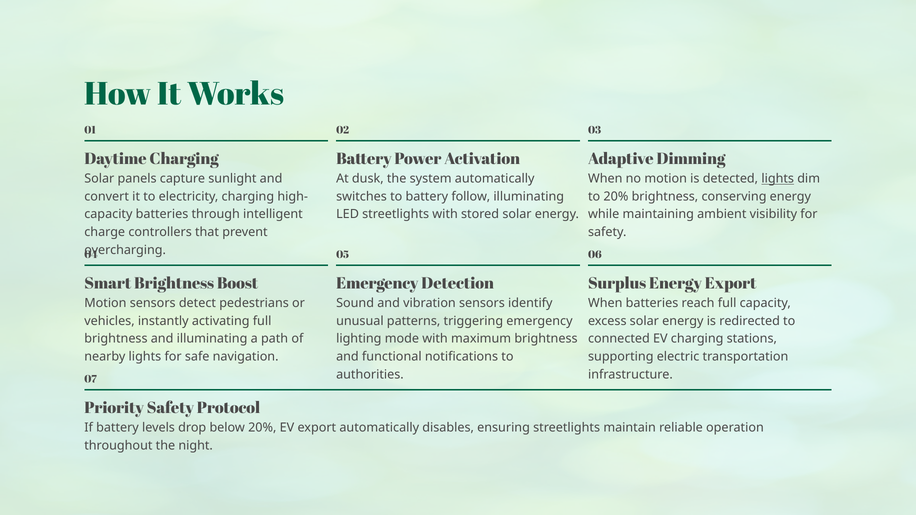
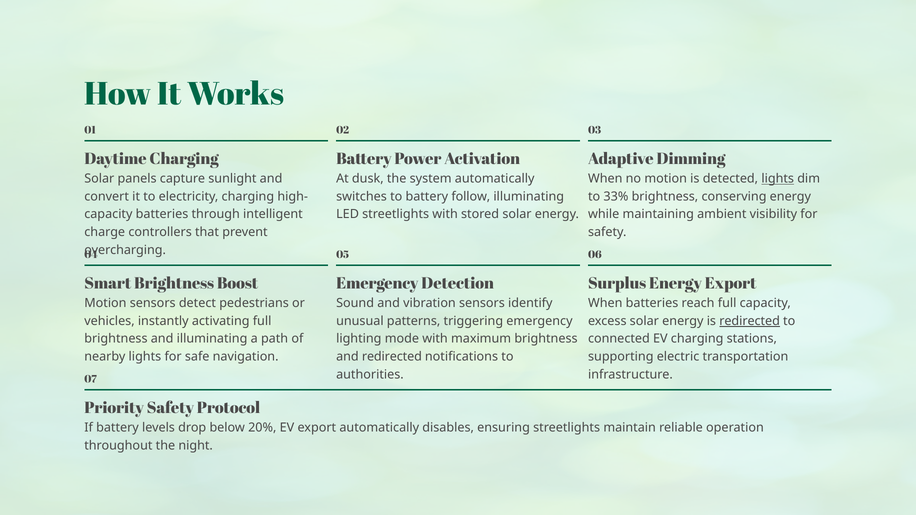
to 20%: 20% -> 33%
redirected at (750, 321) underline: none -> present
and functional: functional -> redirected
